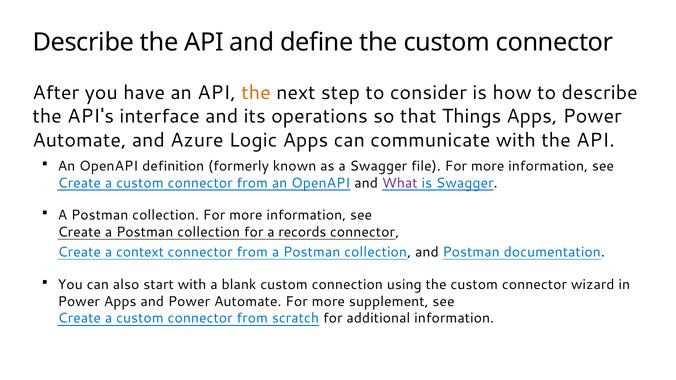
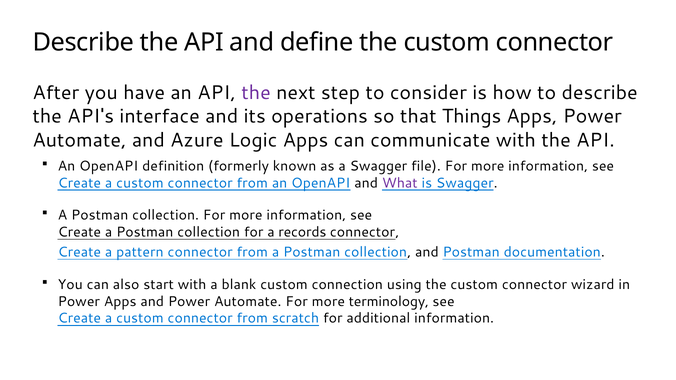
the at (256, 93) colour: orange -> purple
context: context -> pattern
supplement: supplement -> terminology
